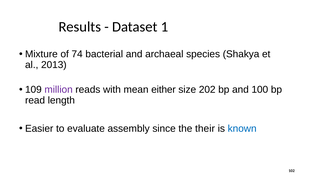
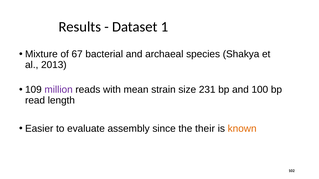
74: 74 -> 67
either: either -> strain
202: 202 -> 231
known colour: blue -> orange
